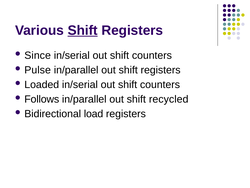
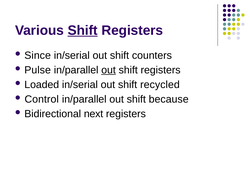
out at (109, 70) underline: none -> present
counters at (160, 84): counters -> recycled
Follows: Follows -> Control
recycled: recycled -> because
load: load -> next
